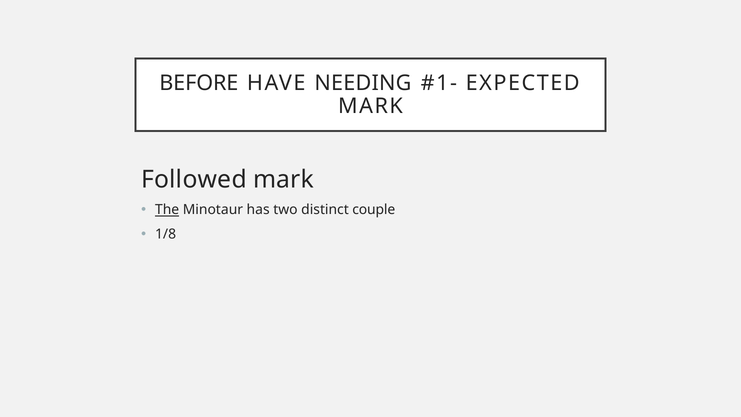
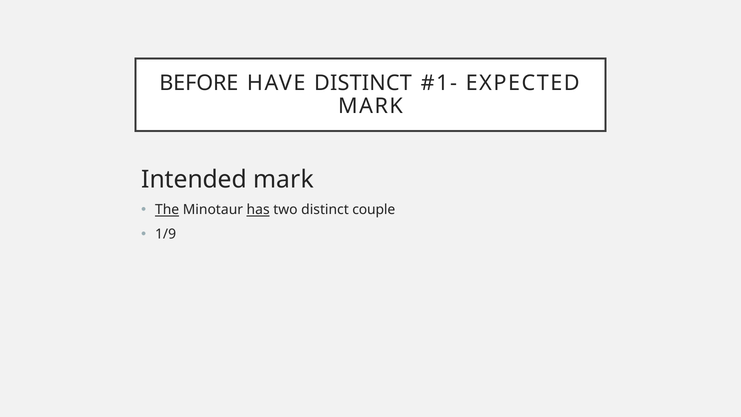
HAVE NEEDING: NEEDING -> DISTINCT
Followed: Followed -> Intended
has underline: none -> present
1/8: 1/8 -> 1/9
